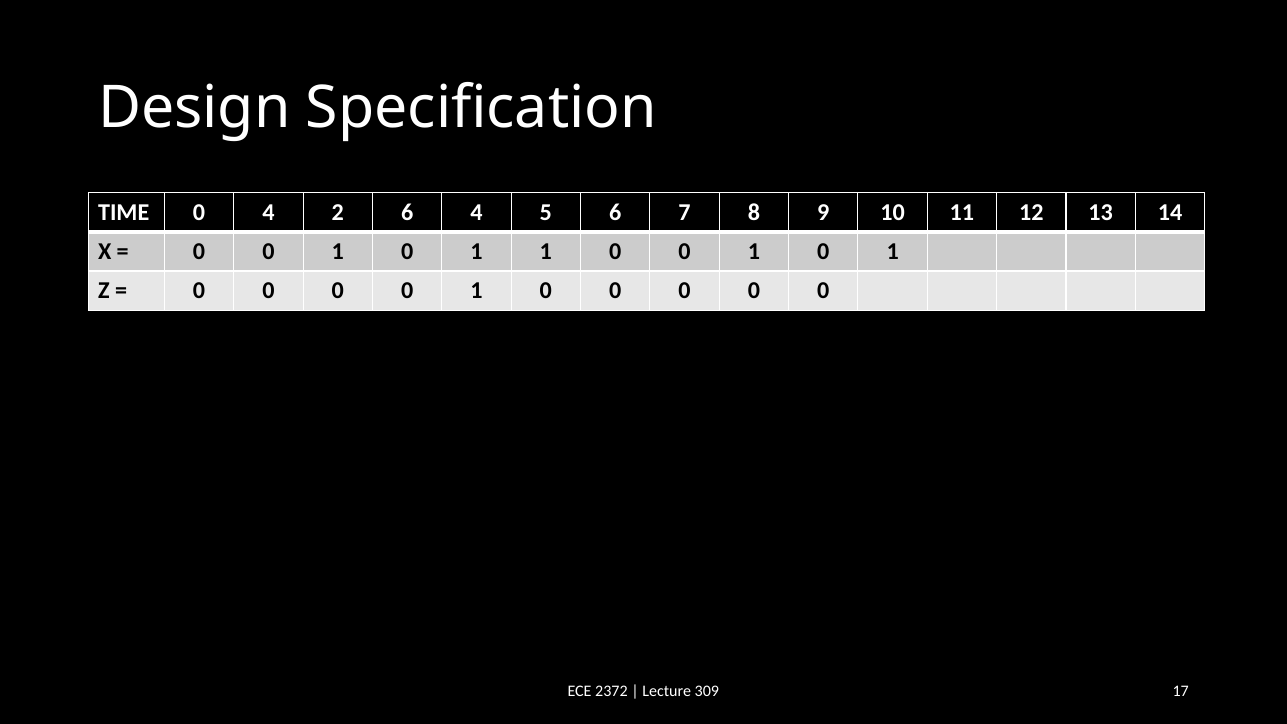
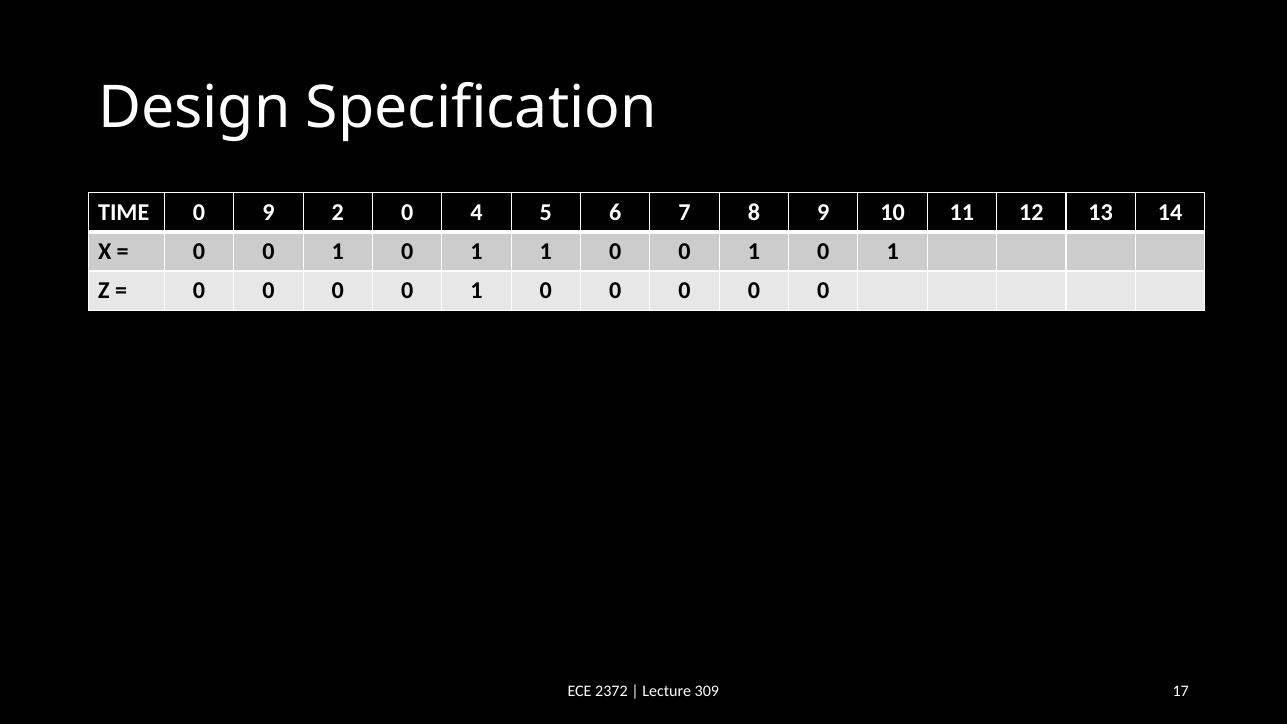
0 4: 4 -> 9
2 6: 6 -> 0
